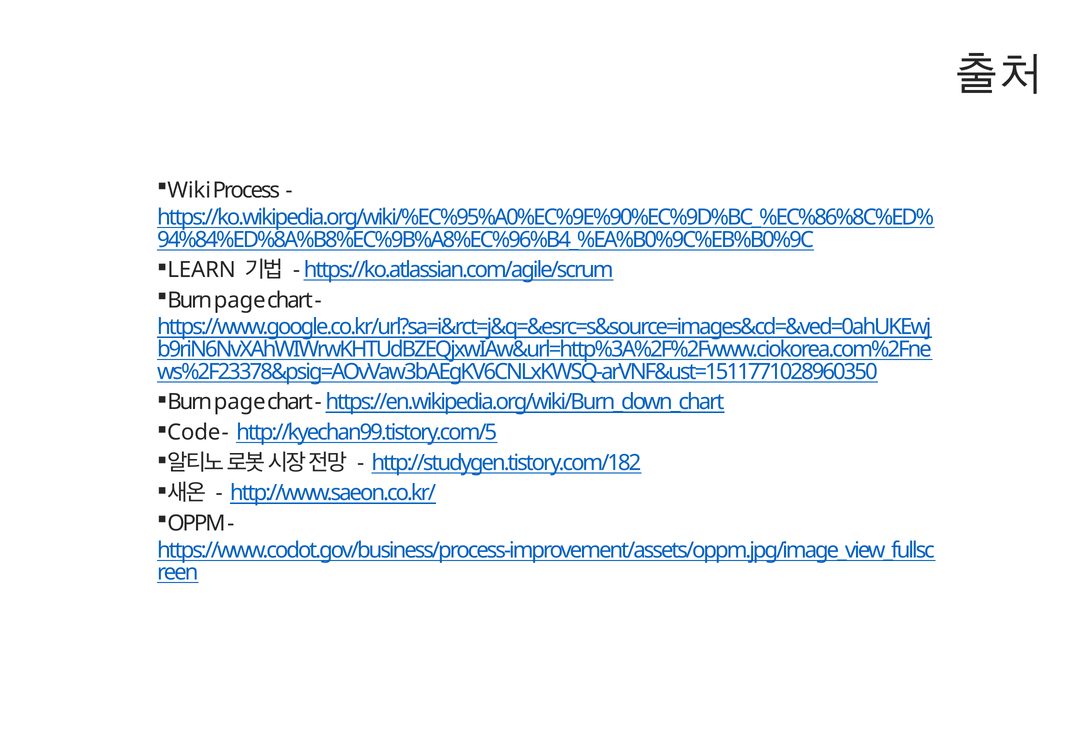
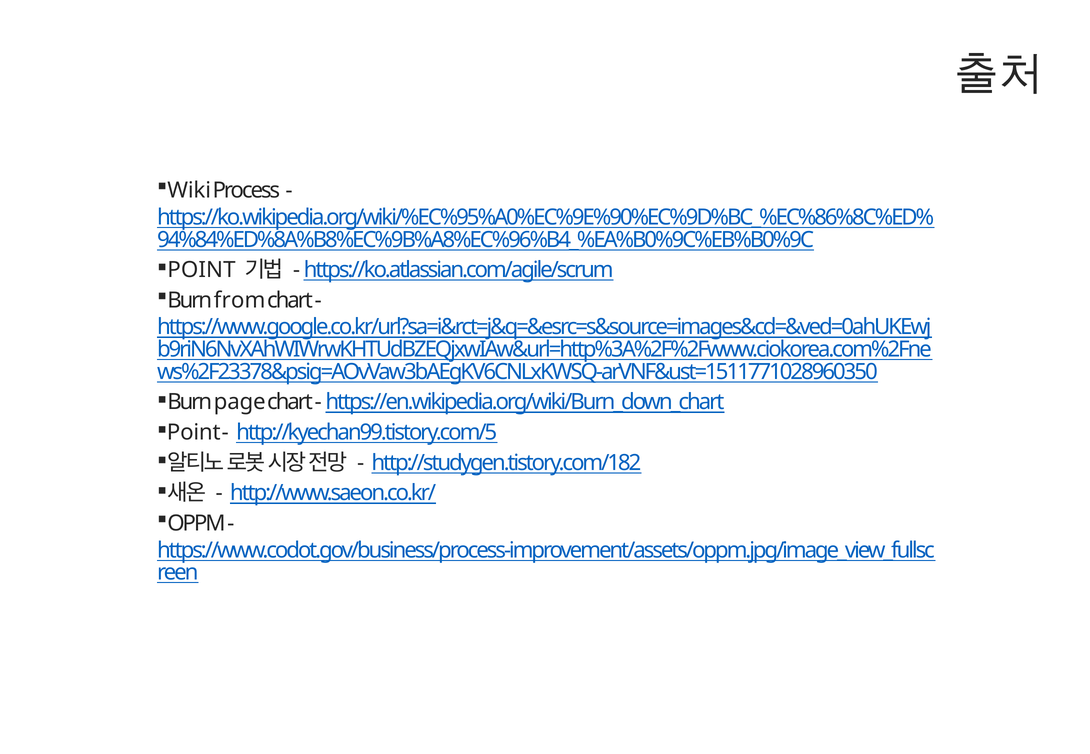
LEARN at (202, 270): LEARN -> POINT
page at (240, 301): page -> from
Code at (194, 433): Code -> Point
